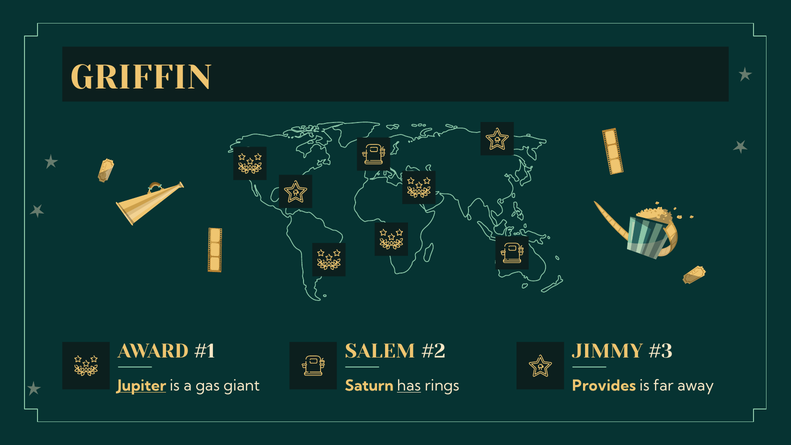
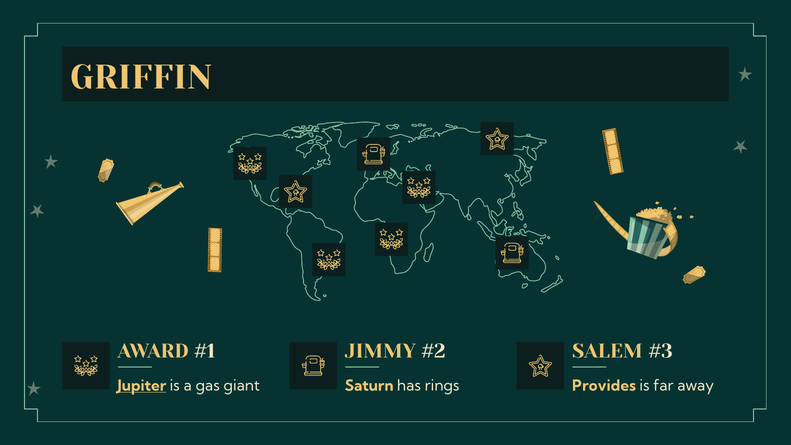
SALEM: SALEM -> JIMMY
JIMMY: JIMMY -> SALEM
has underline: present -> none
